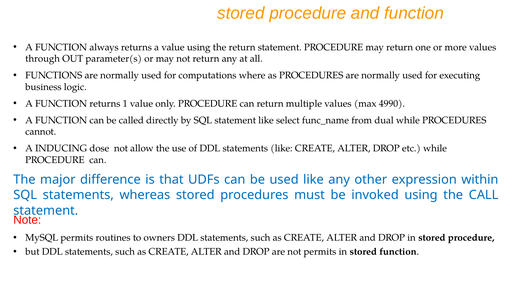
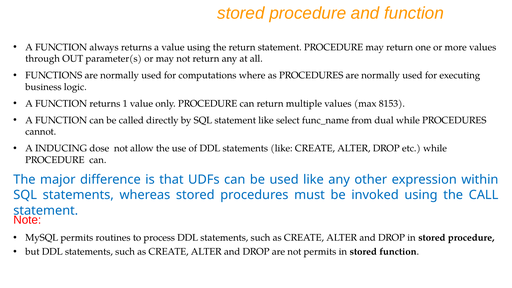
4990: 4990 -> 8153
owners: owners -> process
